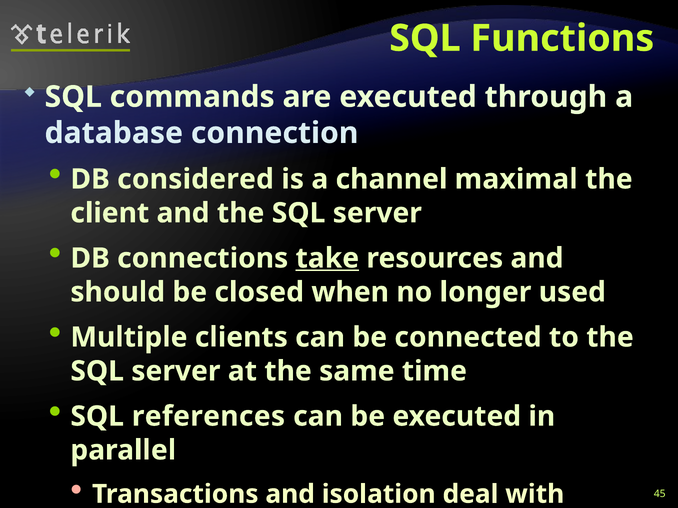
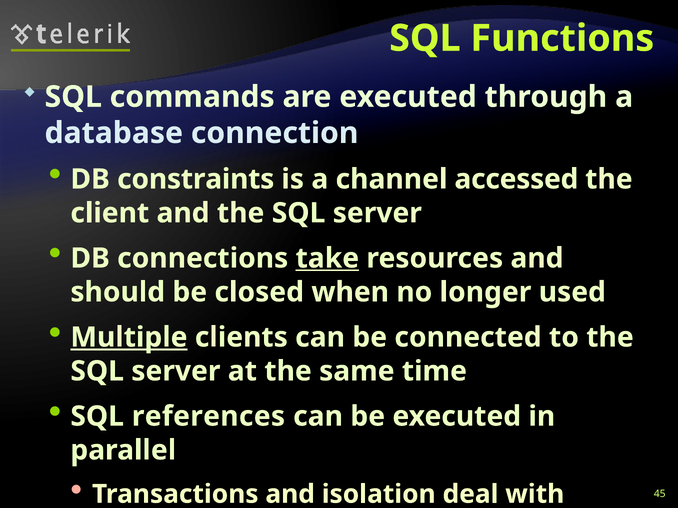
considered: considered -> constraints
maximal: maximal -> accessed
Multiple underline: none -> present
